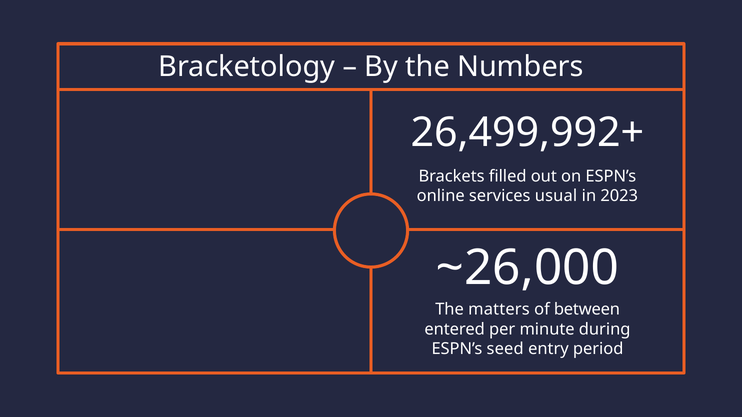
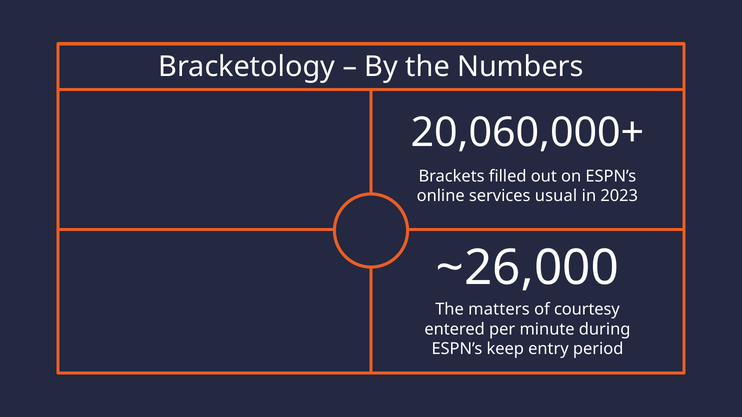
26,499,992+: 26,499,992+ -> 20,060,000+
between: between -> courtesy
seed: seed -> keep
